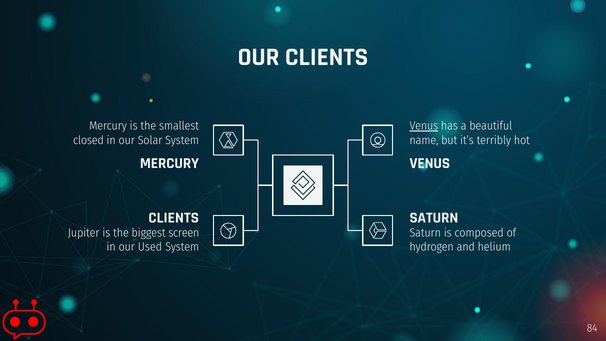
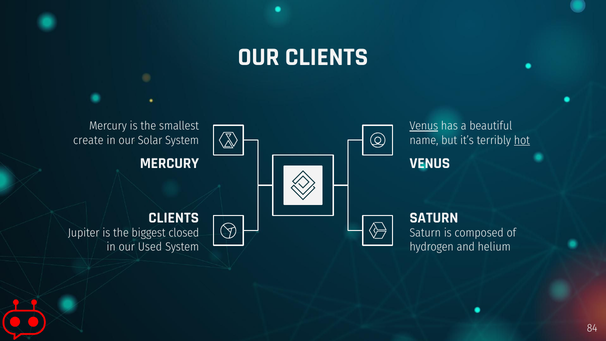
closed: closed -> create
hot underline: none -> present
screen: screen -> closed
